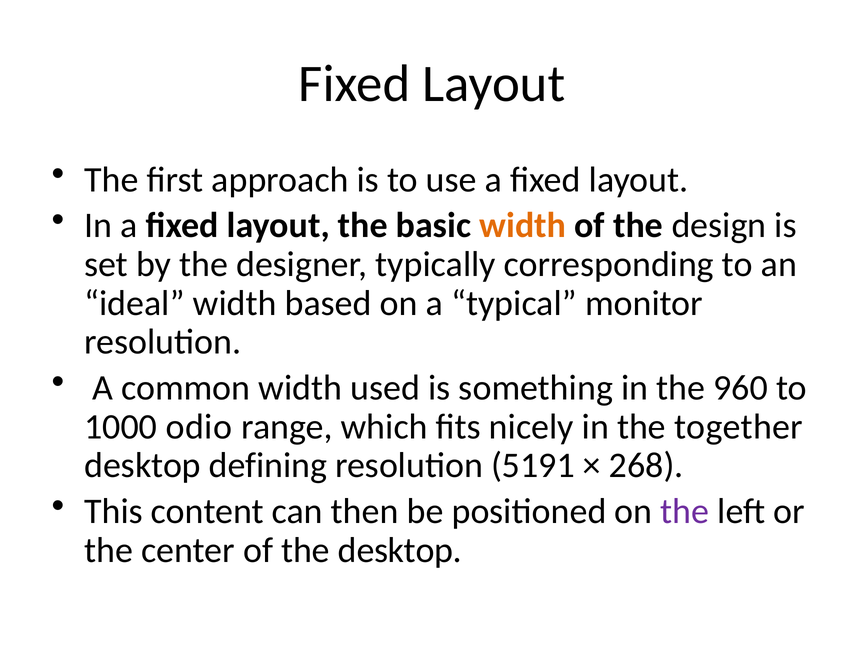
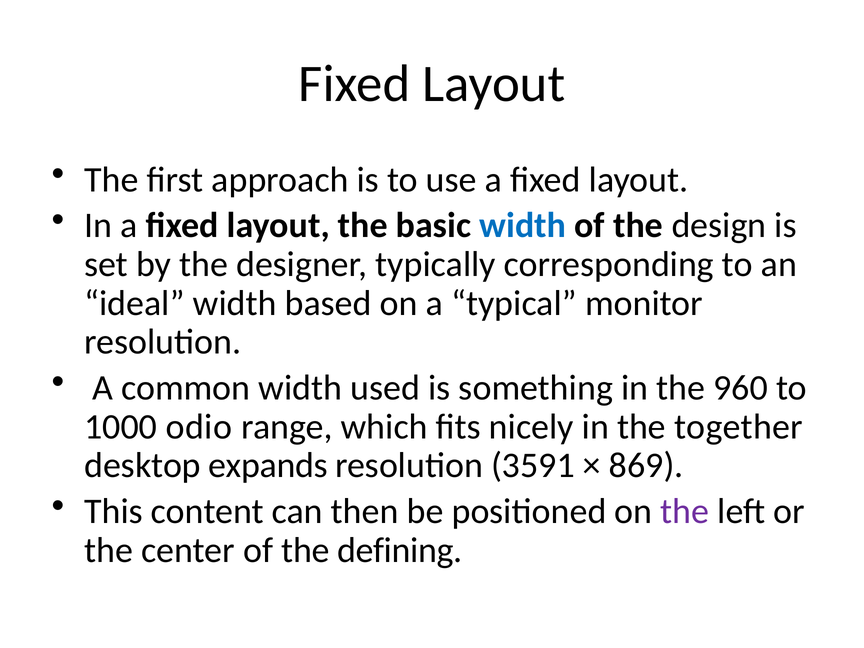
width at (523, 225) colour: orange -> blue
defining: defining -> expands
5191: 5191 -> 3591
268: 268 -> 869
the desktop: desktop -> defining
